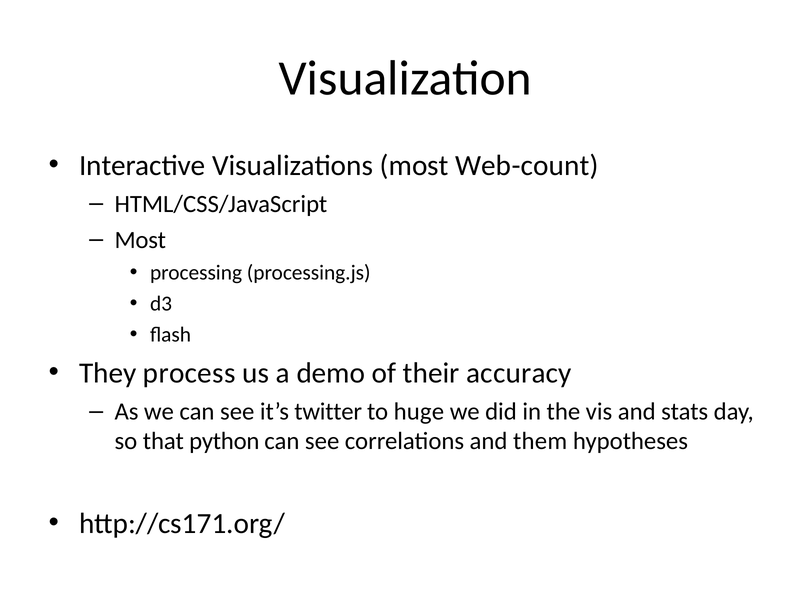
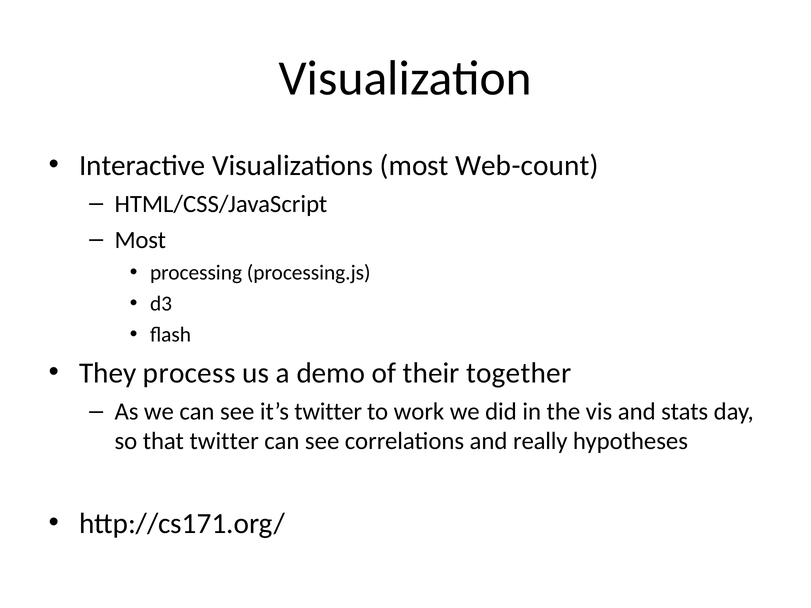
accuracy: accuracy -> together
huge: huge -> work
that python: python -> twitter
them: them -> really
